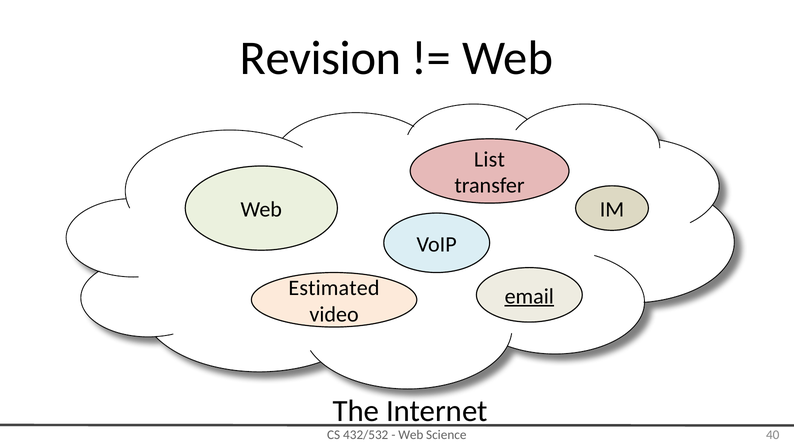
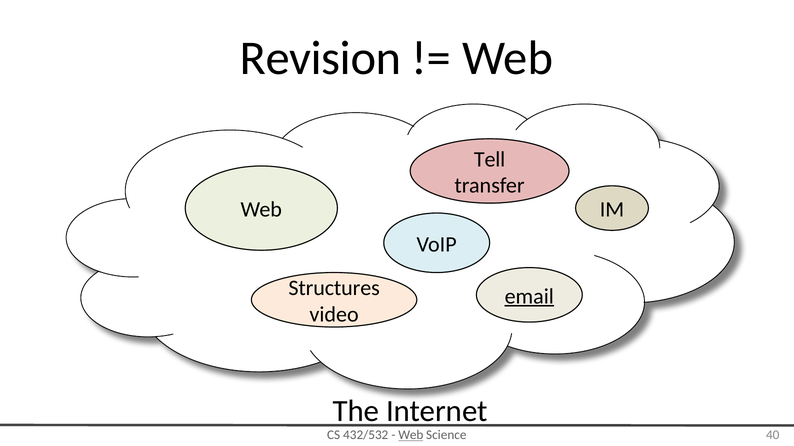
List: List -> Tell
Estimated: Estimated -> Structures
Web at (411, 436) underline: none -> present
